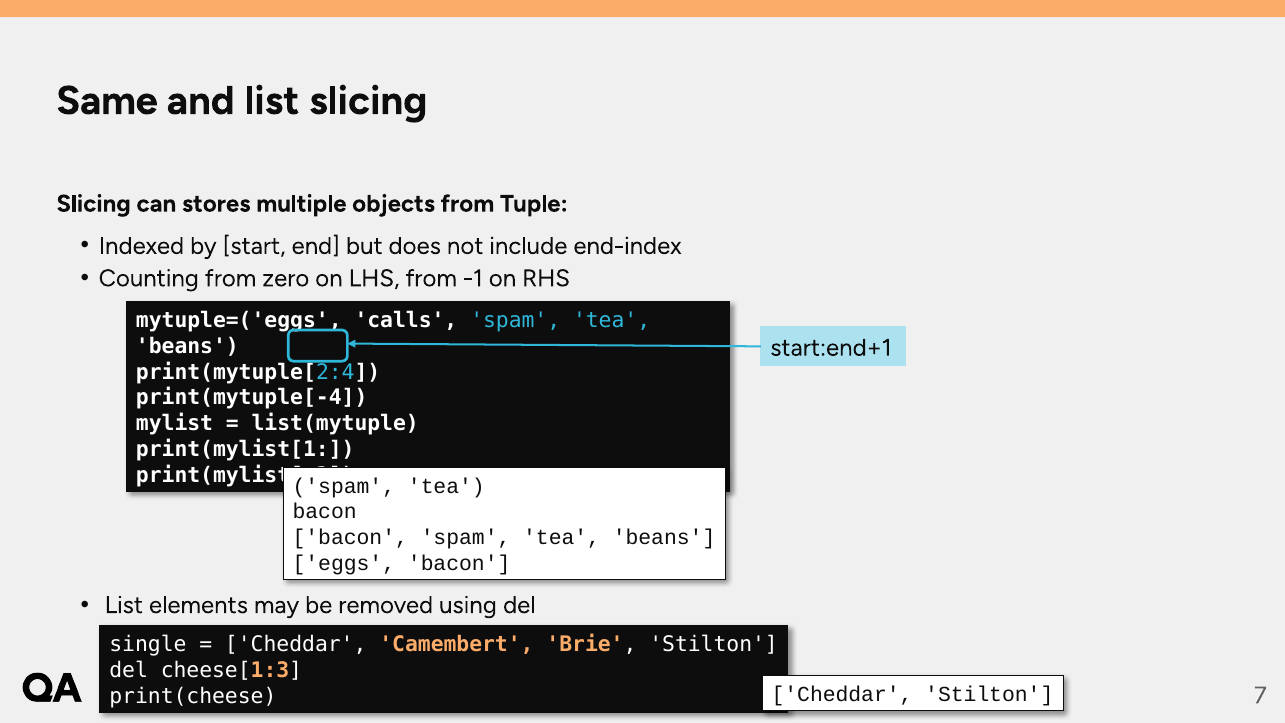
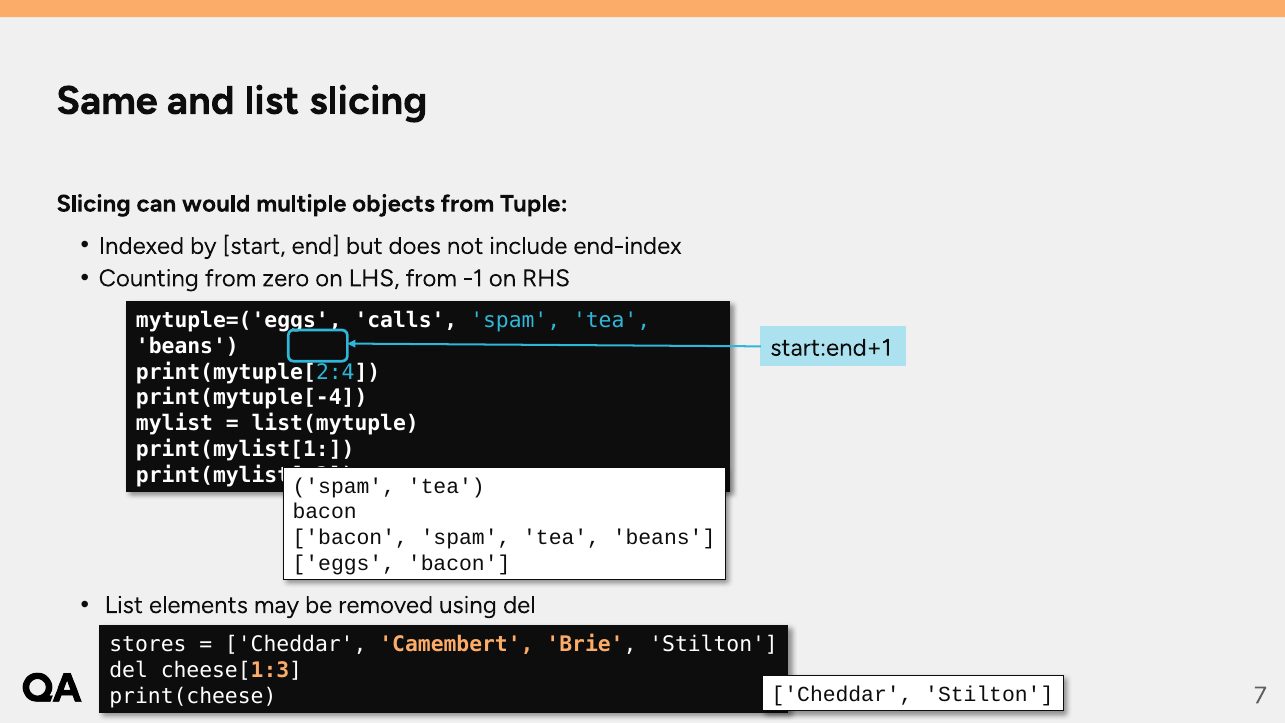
stores: stores -> would
single: single -> stores
